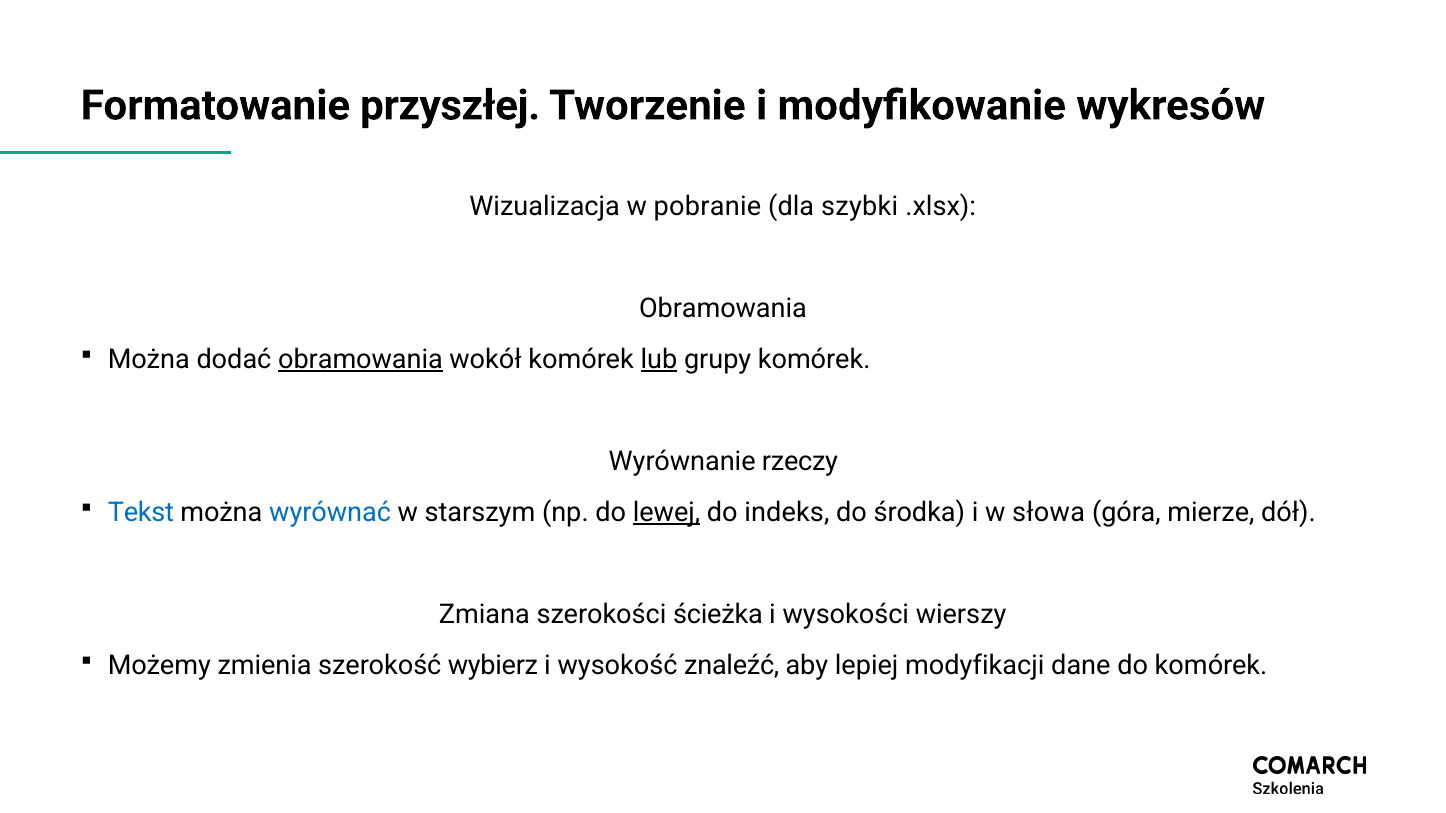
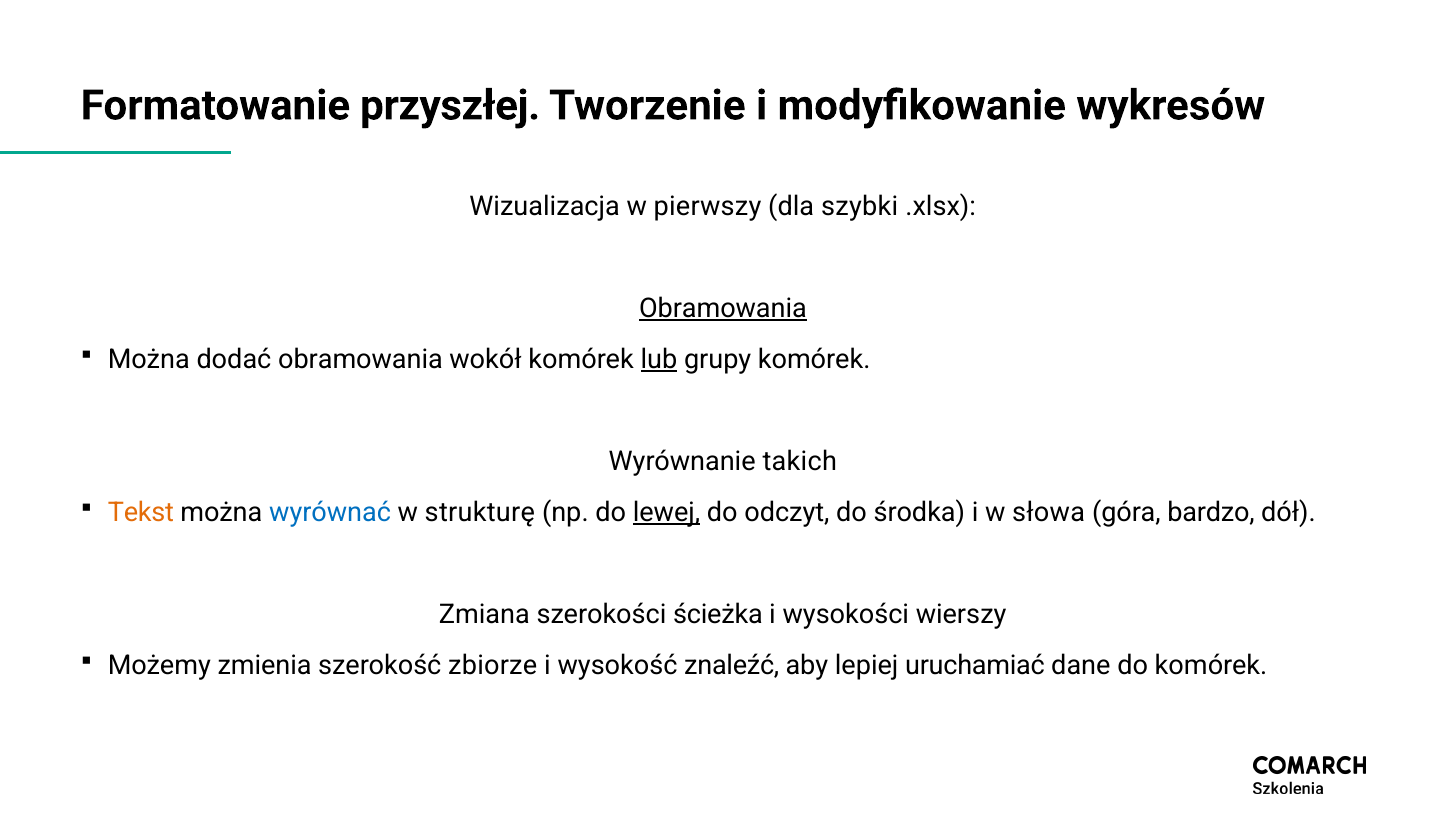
pobranie: pobranie -> pierwszy
Obramowania at (723, 308) underline: none -> present
obramowania at (360, 359) underline: present -> none
rzeczy: rzeczy -> takich
Tekst colour: blue -> orange
starszym: starszym -> strukturę
indeks: indeks -> odczyt
mierze: mierze -> bardzo
wybierz: wybierz -> zbiorze
modyfikacji: modyfikacji -> uruchamiać
